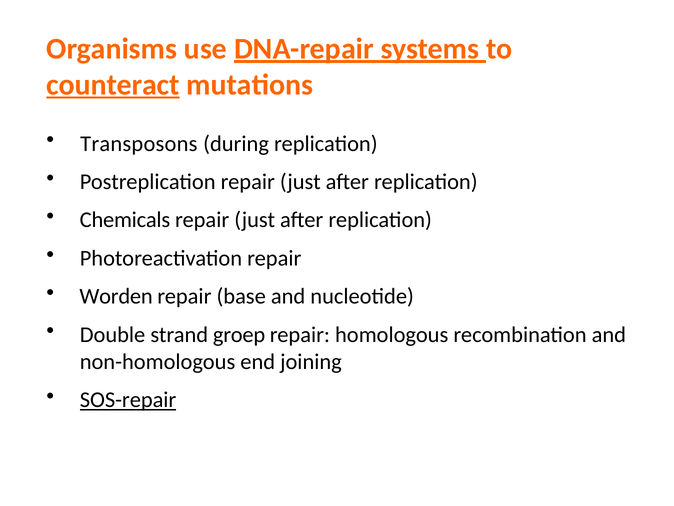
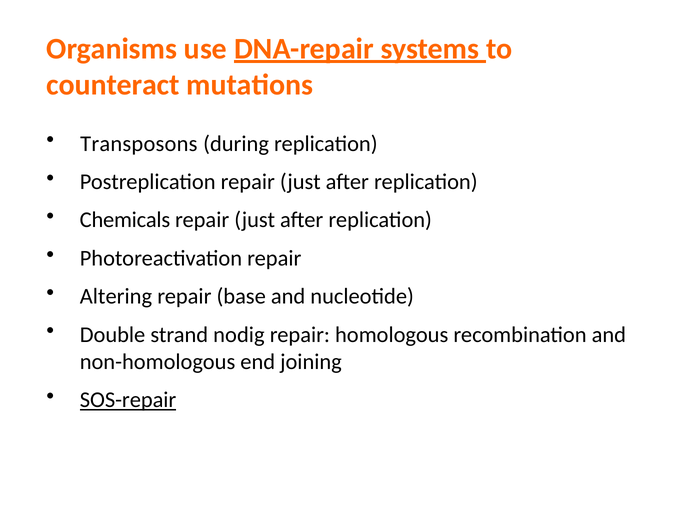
counteract underline: present -> none
Worden: Worden -> Altering
groep: groep -> nodig
